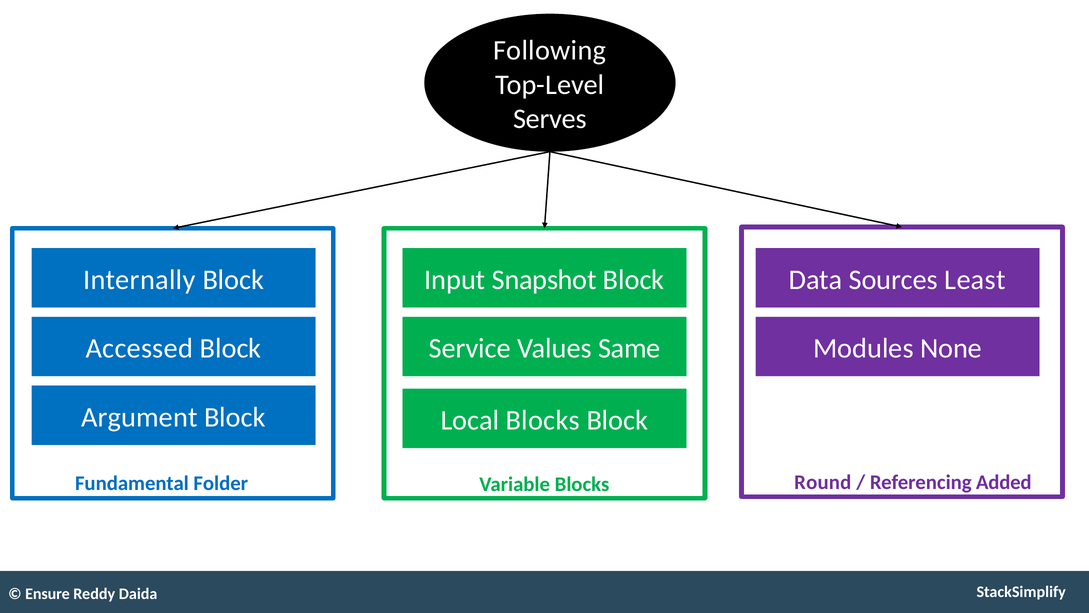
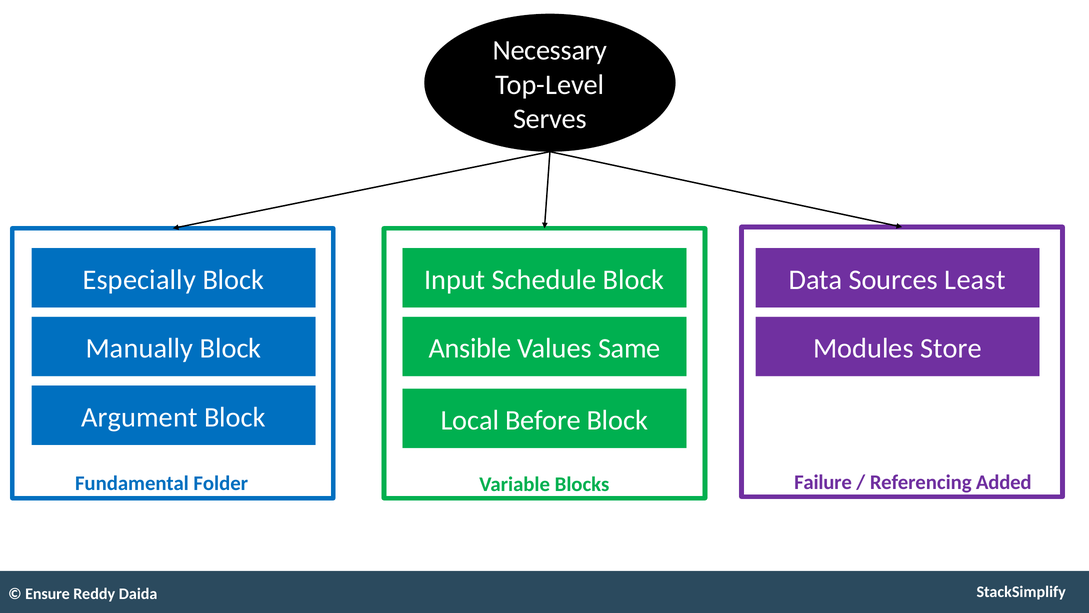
Following: Following -> Necessary
Internally: Internally -> Especially
Snapshot: Snapshot -> Schedule
Accessed: Accessed -> Manually
Service: Service -> Ansible
None: None -> Store
Local Blocks: Blocks -> Before
Round: Round -> Failure
